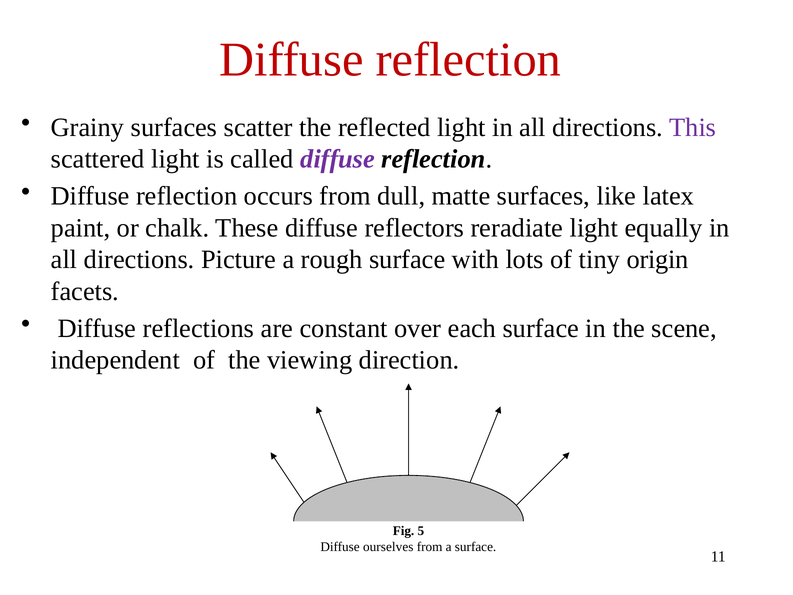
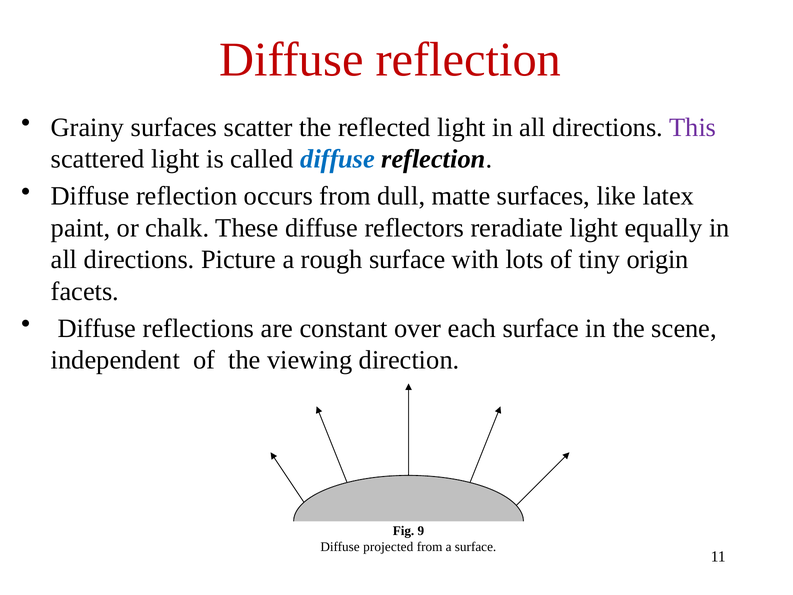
diffuse at (338, 159) colour: purple -> blue
5: 5 -> 9
ourselves: ourselves -> projected
